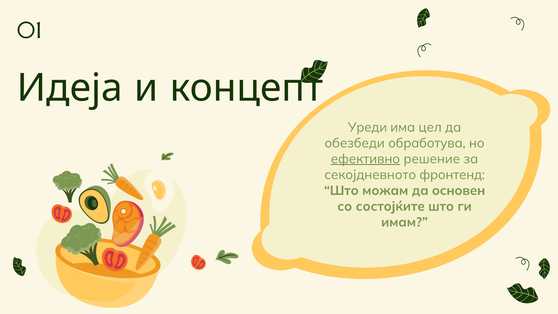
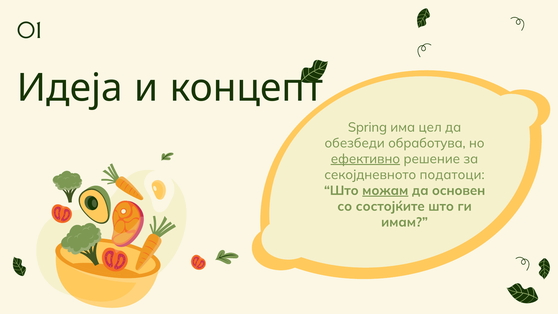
Уреди: Уреди -> Spring
фронтенд: фронтенд -> податоци
можам underline: none -> present
